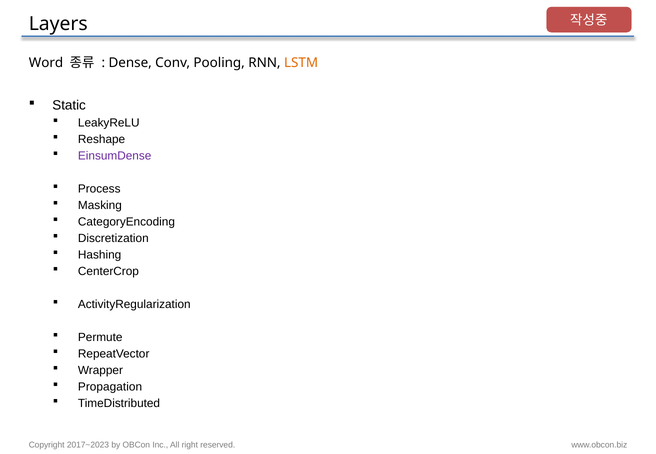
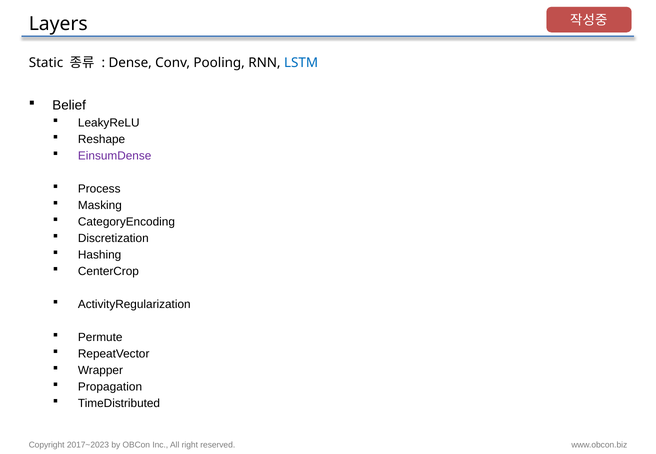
Word: Word -> Static
LSTM colour: orange -> blue
Static: Static -> Belief
